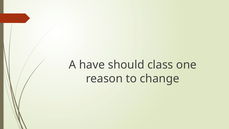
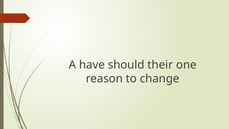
class: class -> their
